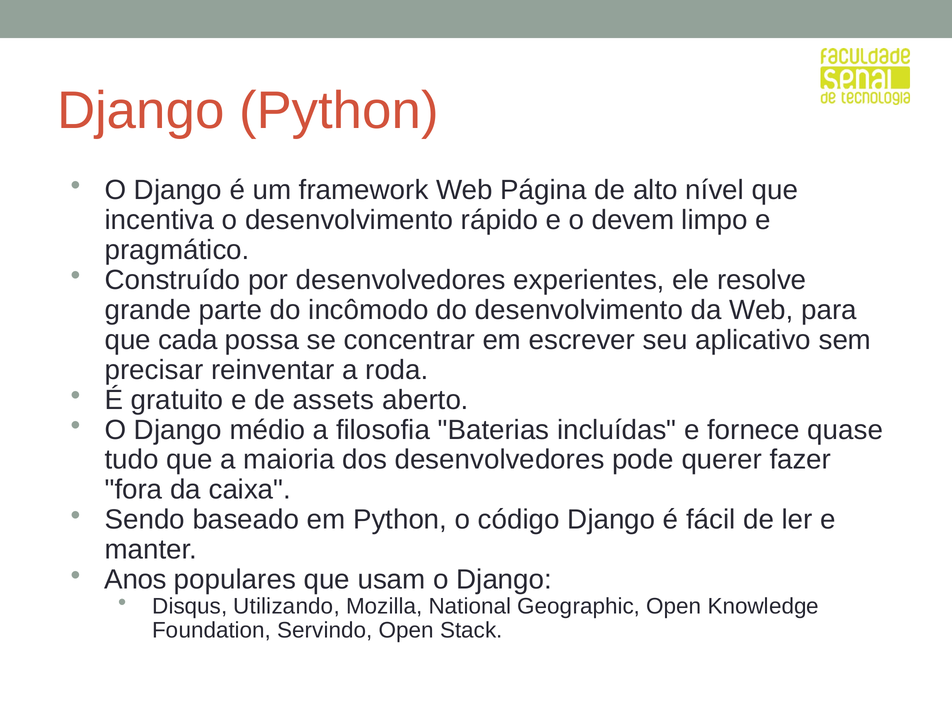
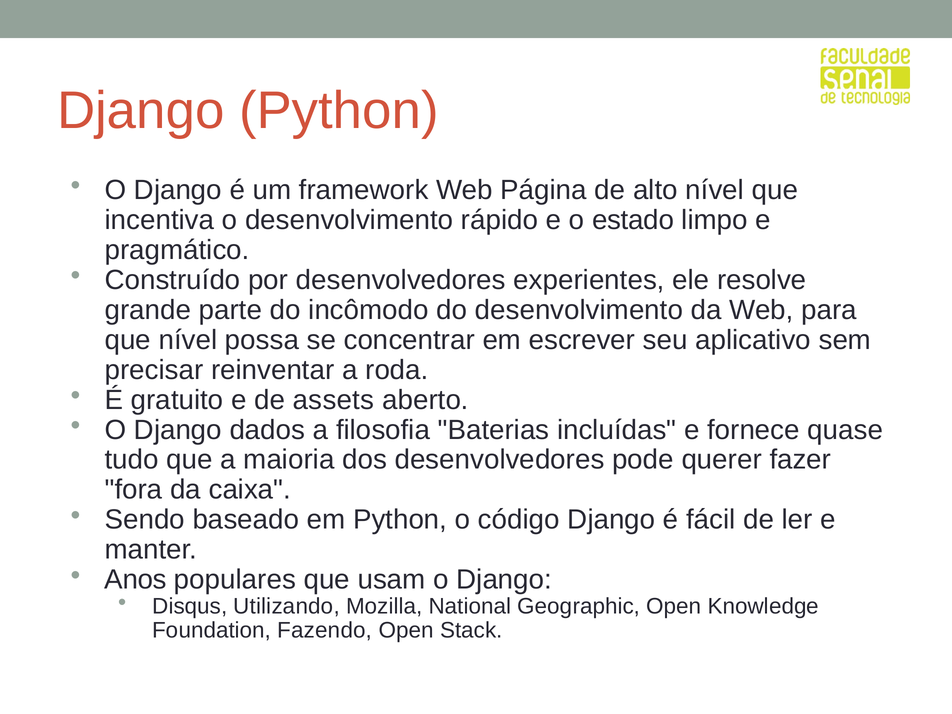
devem: devem -> estado
que cada: cada -> nível
médio: médio -> dados
Servindo: Servindo -> Fazendo
